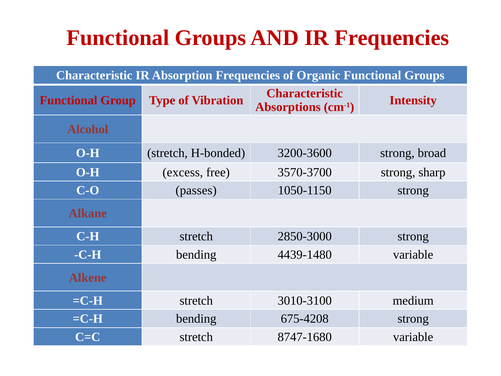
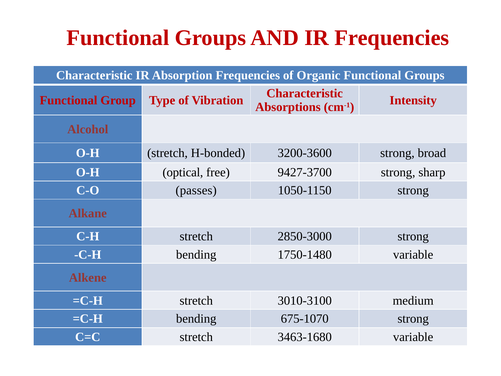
excess: excess -> optical
3570-3700: 3570-3700 -> 9427-3700
4439-1480: 4439-1480 -> 1750-1480
675-4208: 675-4208 -> 675-1070
8747-1680: 8747-1680 -> 3463-1680
